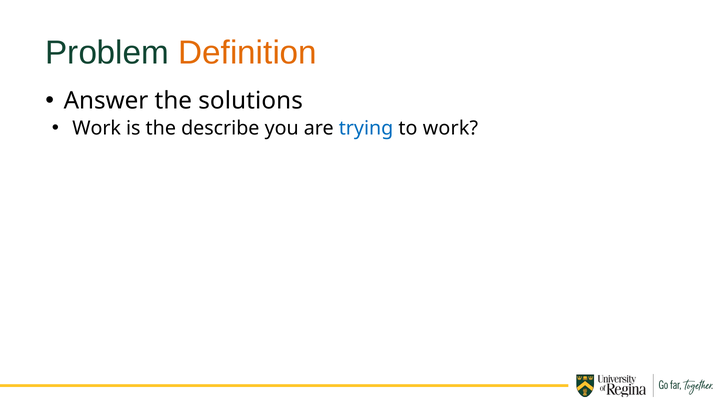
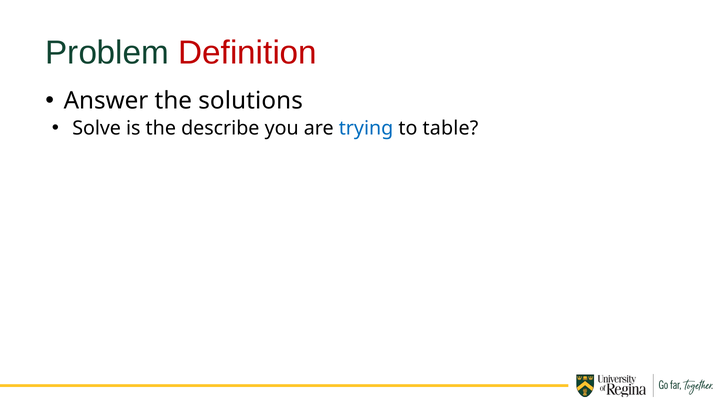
Definition colour: orange -> red
Work at (97, 128): Work -> Solve
to work: work -> table
